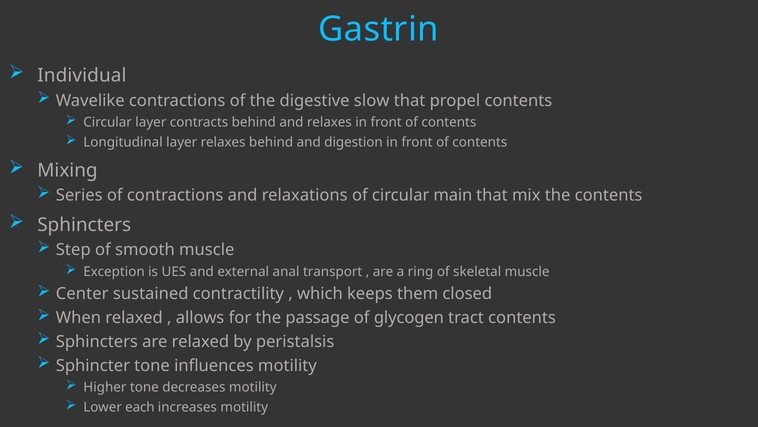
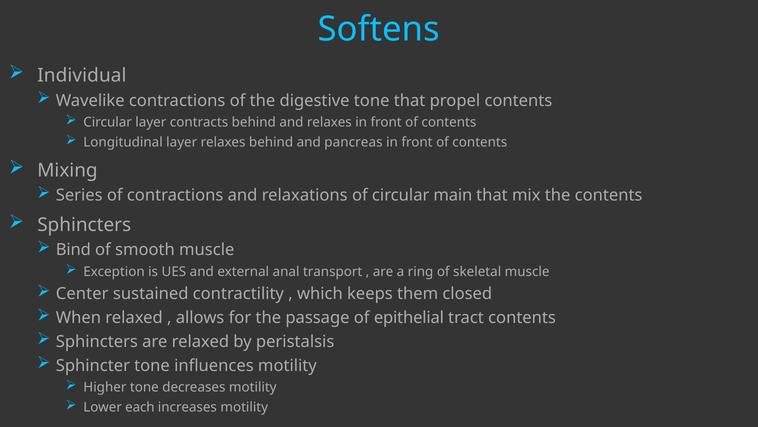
Gastrin: Gastrin -> Softens
digestive slow: slow -> tone
digestion: digestion -> pancreas
Step: Step -> Bind
glycogen: glycogen -> epithelial
